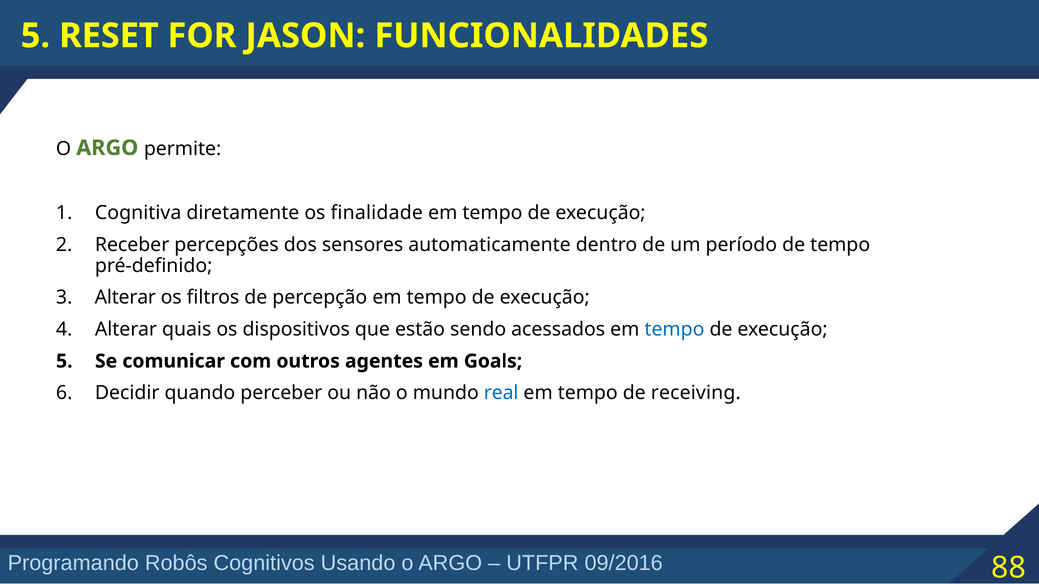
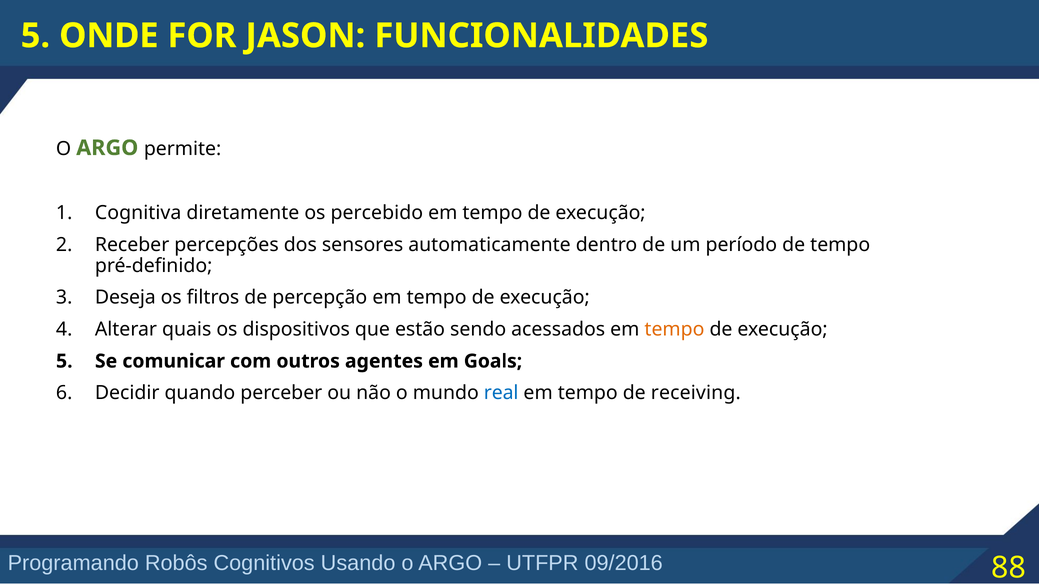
RESET: RESET -> ONDE
finalidade: finalidade -> percebido
Alterar at (125, 298): Alterar -> Deseja
tempo at (674, 330) colour: blue -> orange
